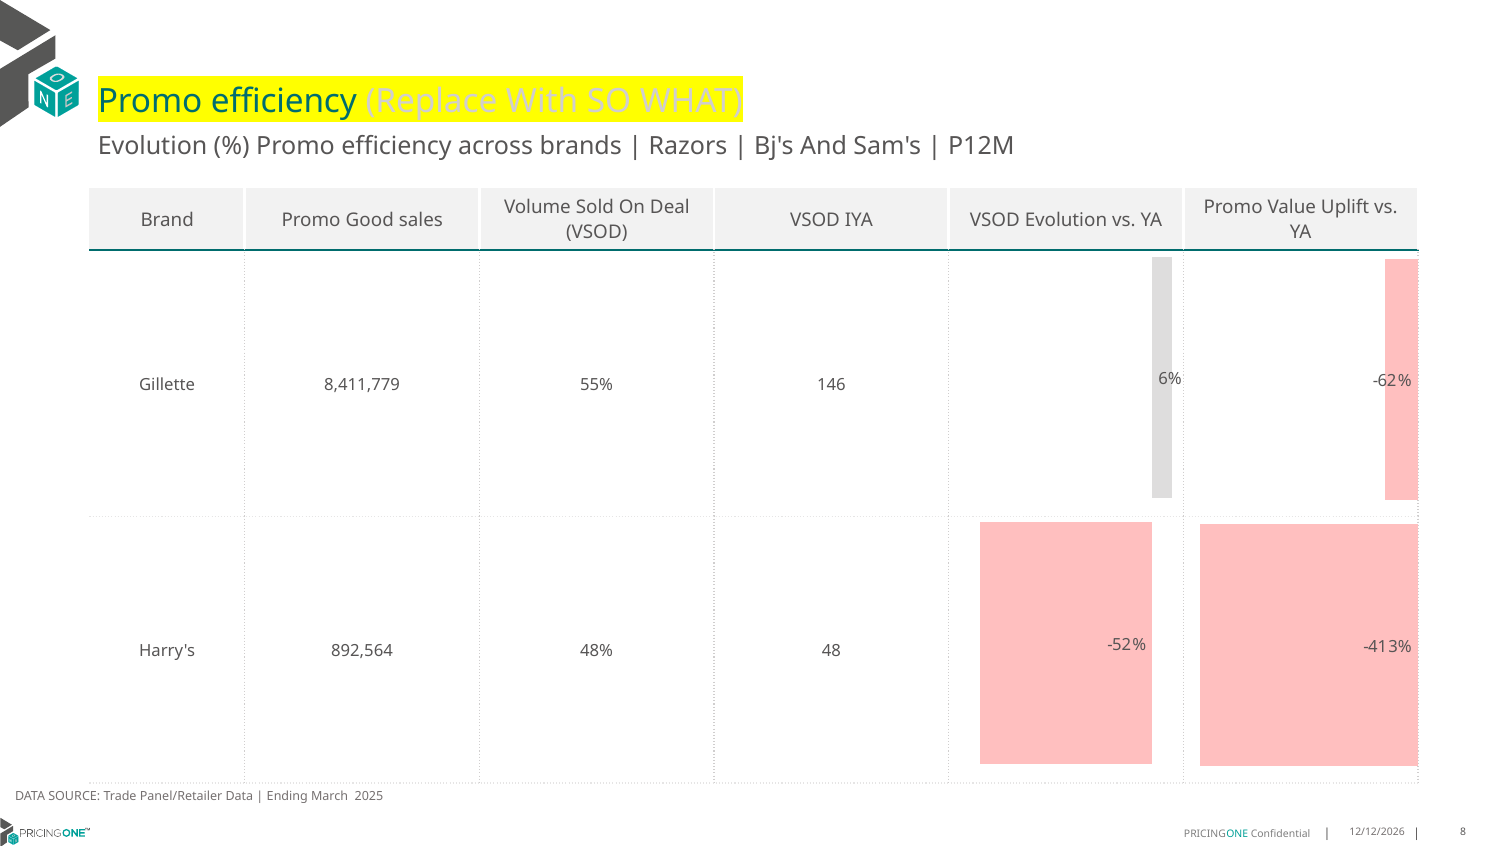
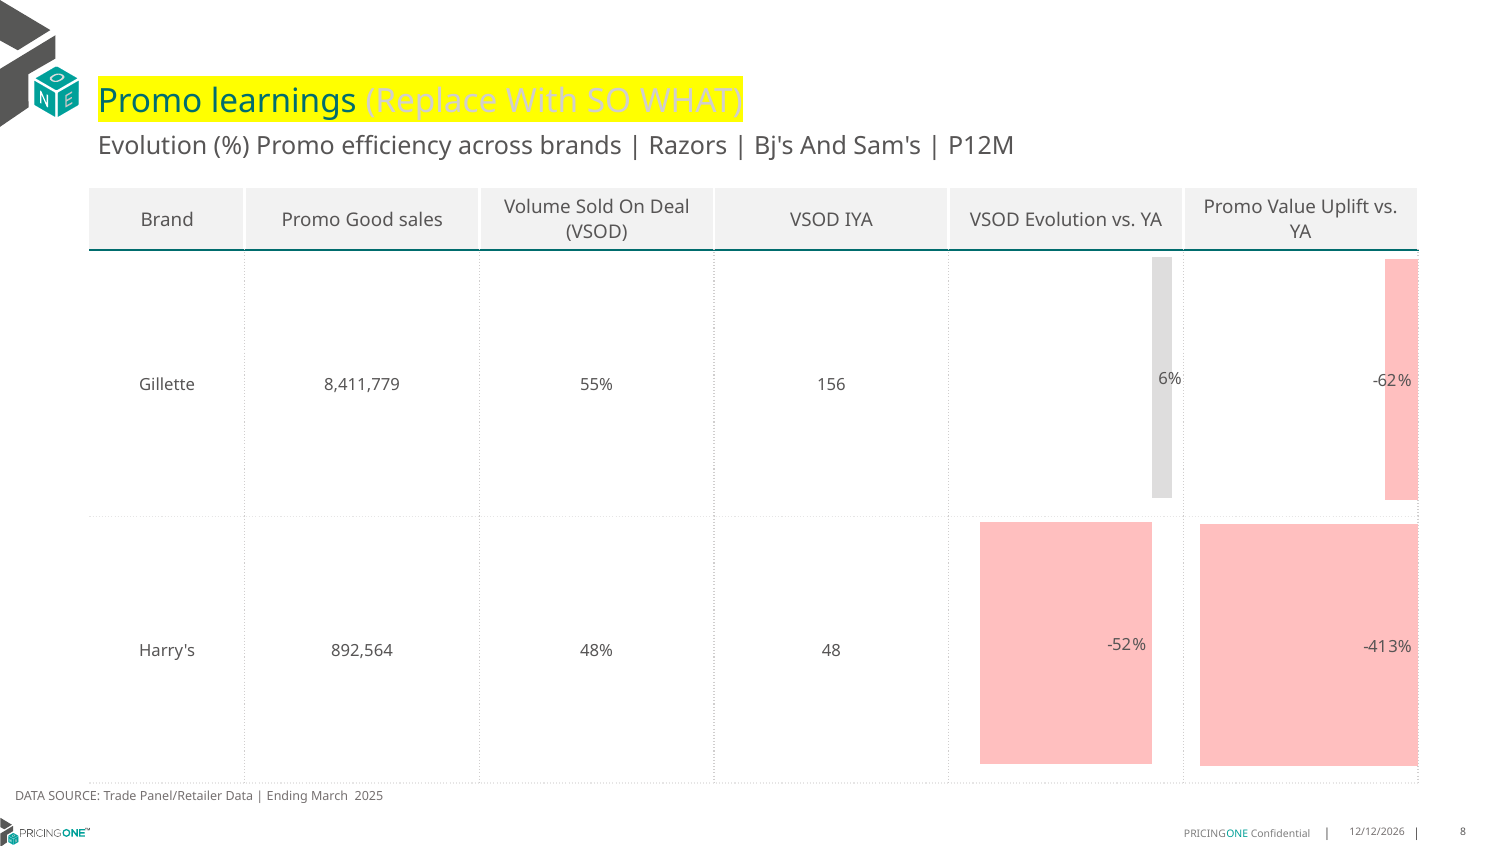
efficiency at (284, 101): efficiency -> learnings
146: 146 -> 156
